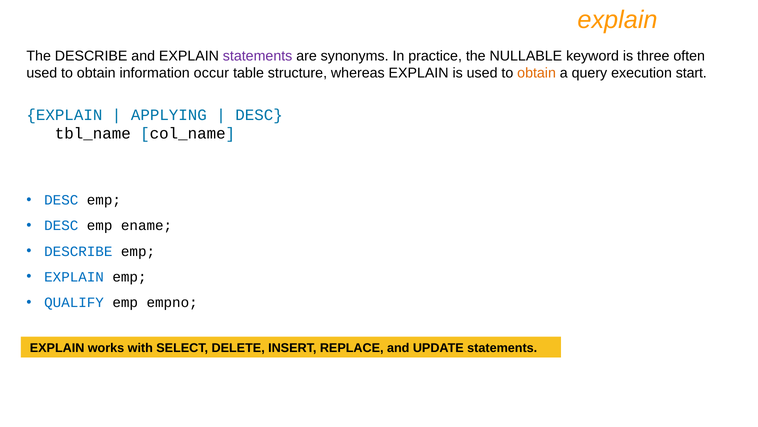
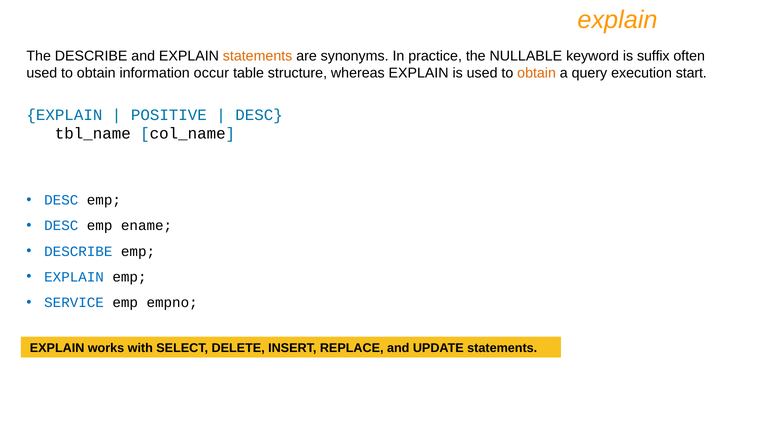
statements at (258, 56) colour: purple -> orange
three: three -> suffix
APPLYING: APPLYING -> POSITIVE
QUALIFY: QUALIFY -> SERVICE
